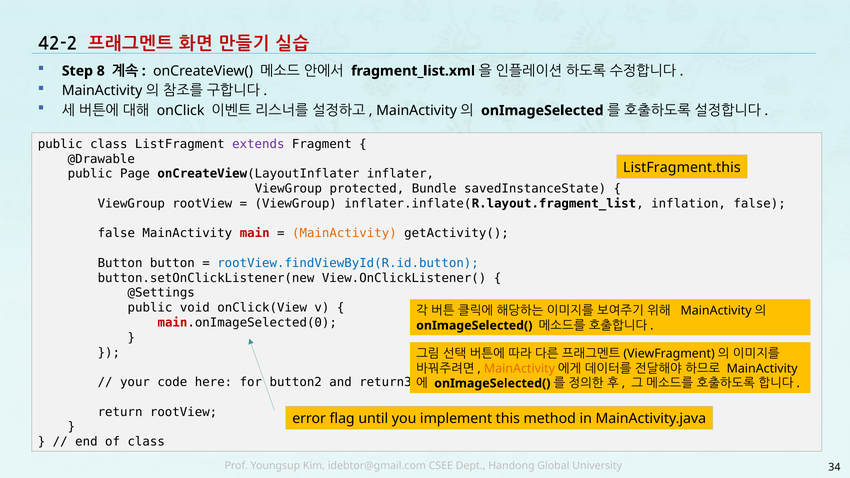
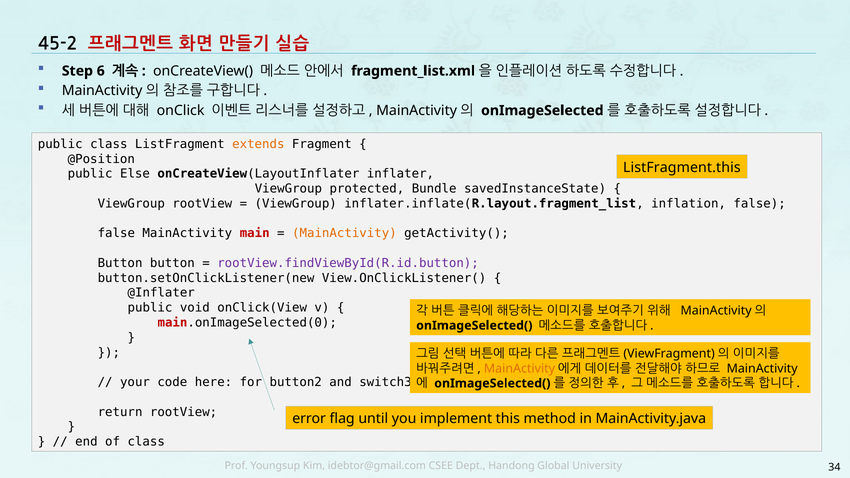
42-2: 42-2 -> 45-2
8: 8 -> 6
extends colour: purple -> orange
@Drawable: @Drawable -> @Position
Page: Page -> Else
rootView.findViewById(R.id.button colour: blue -> purple
@Settings: @Settings -> @Inflater
return3: return3 -> switch3
